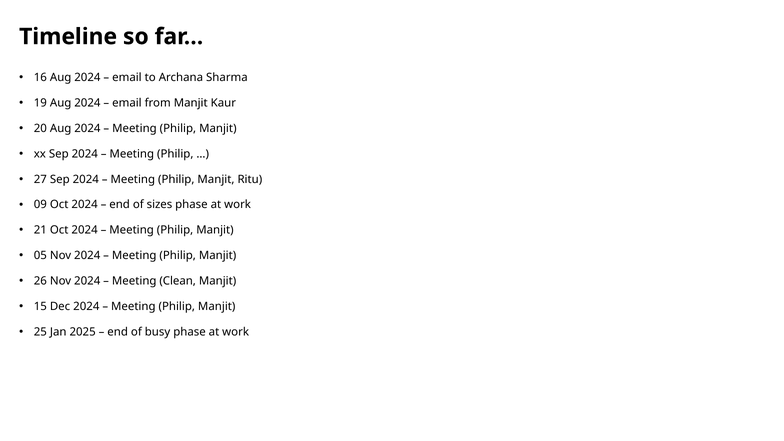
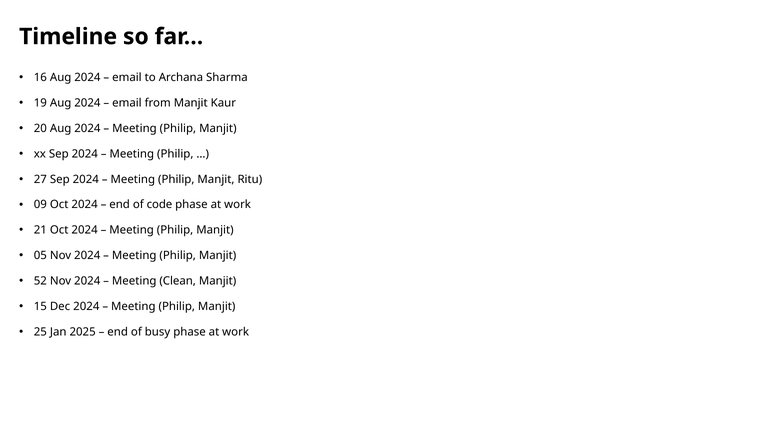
sizes: sizes -> code
26: 26 -> 52
